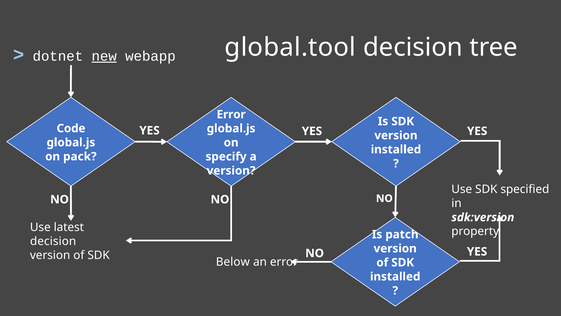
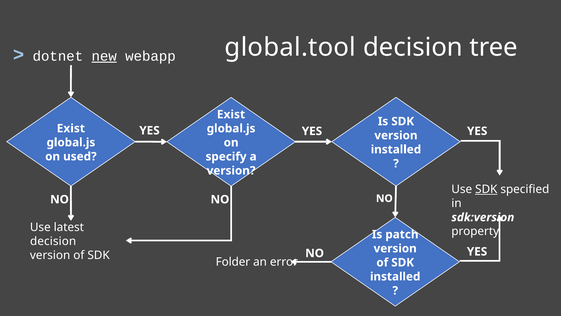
Error at (231, 114): Error -> Exist
Code at (71, 128): Code -> Exist
pack: pack -> used
SDK at (486, 189) underline: none -> present
Below: Below -> Folder
